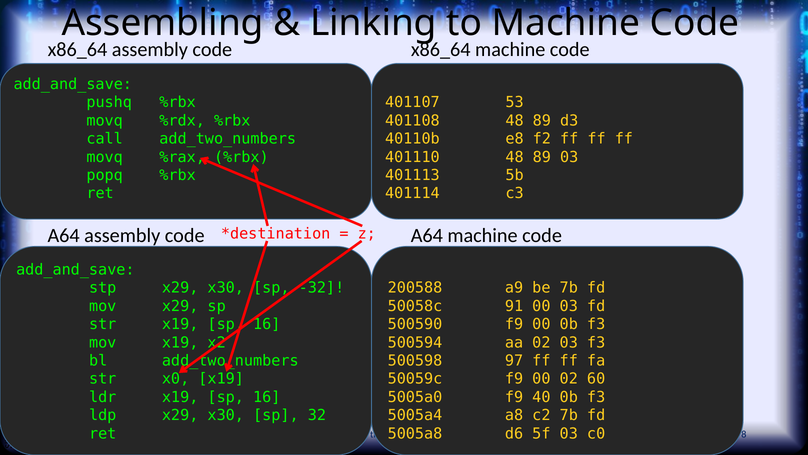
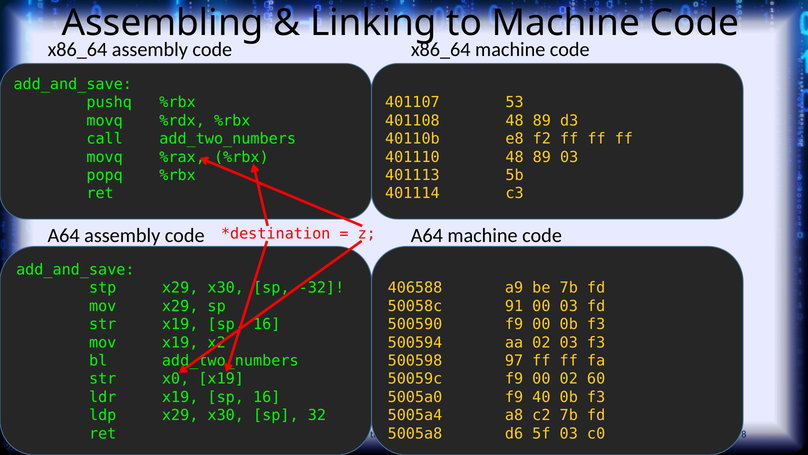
200588: 200588 -> 406588
